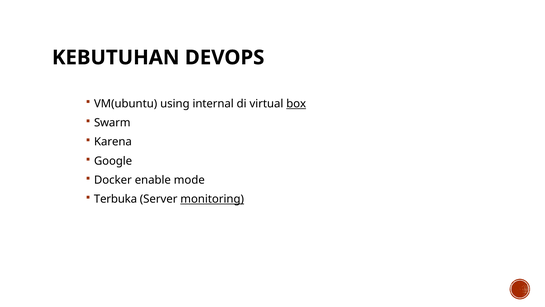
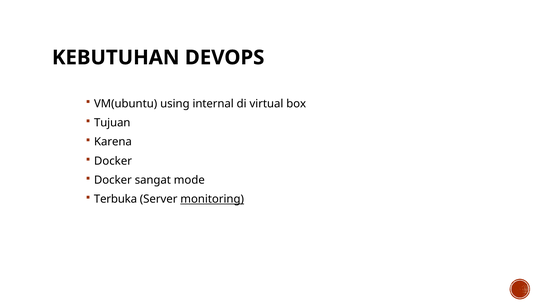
box underline: present -> none
Swarm: Swarm -> Tujuan
Google at (113, 161): Google -> Docker
enable: enable -> sangat
